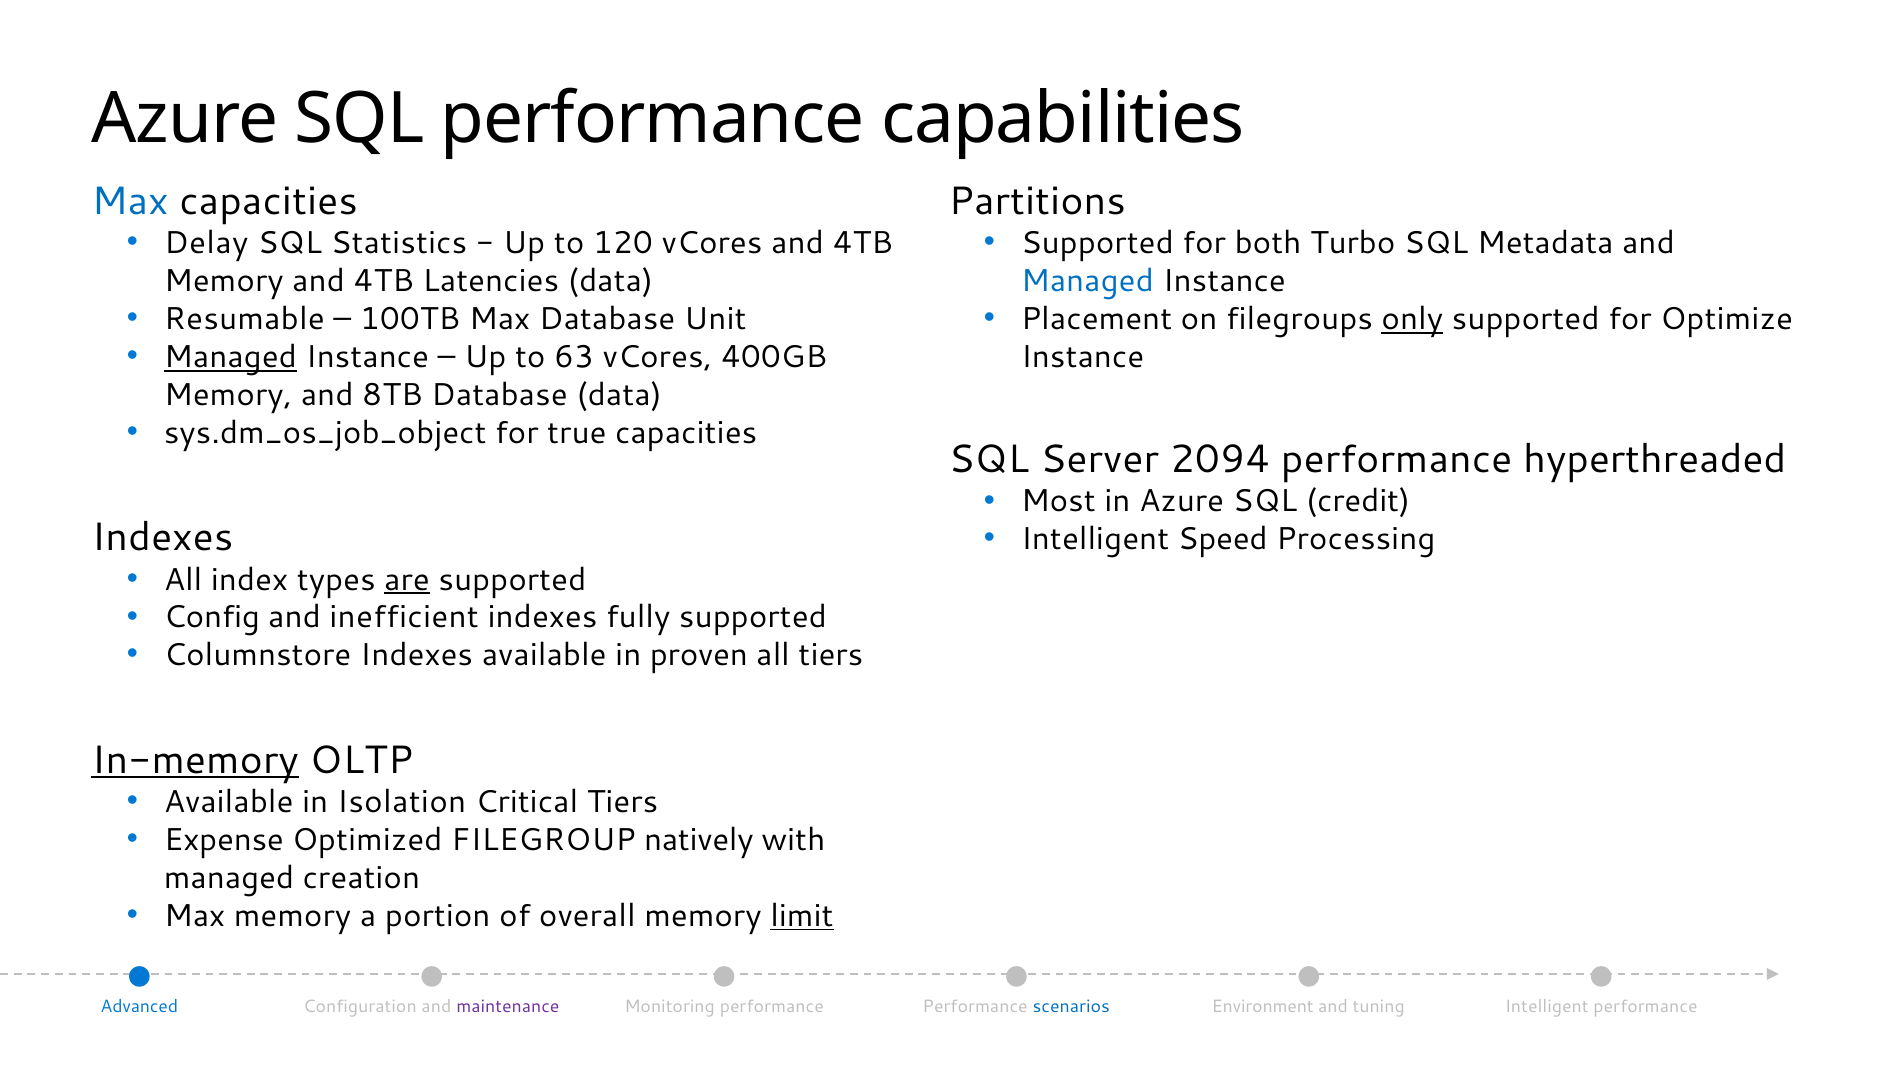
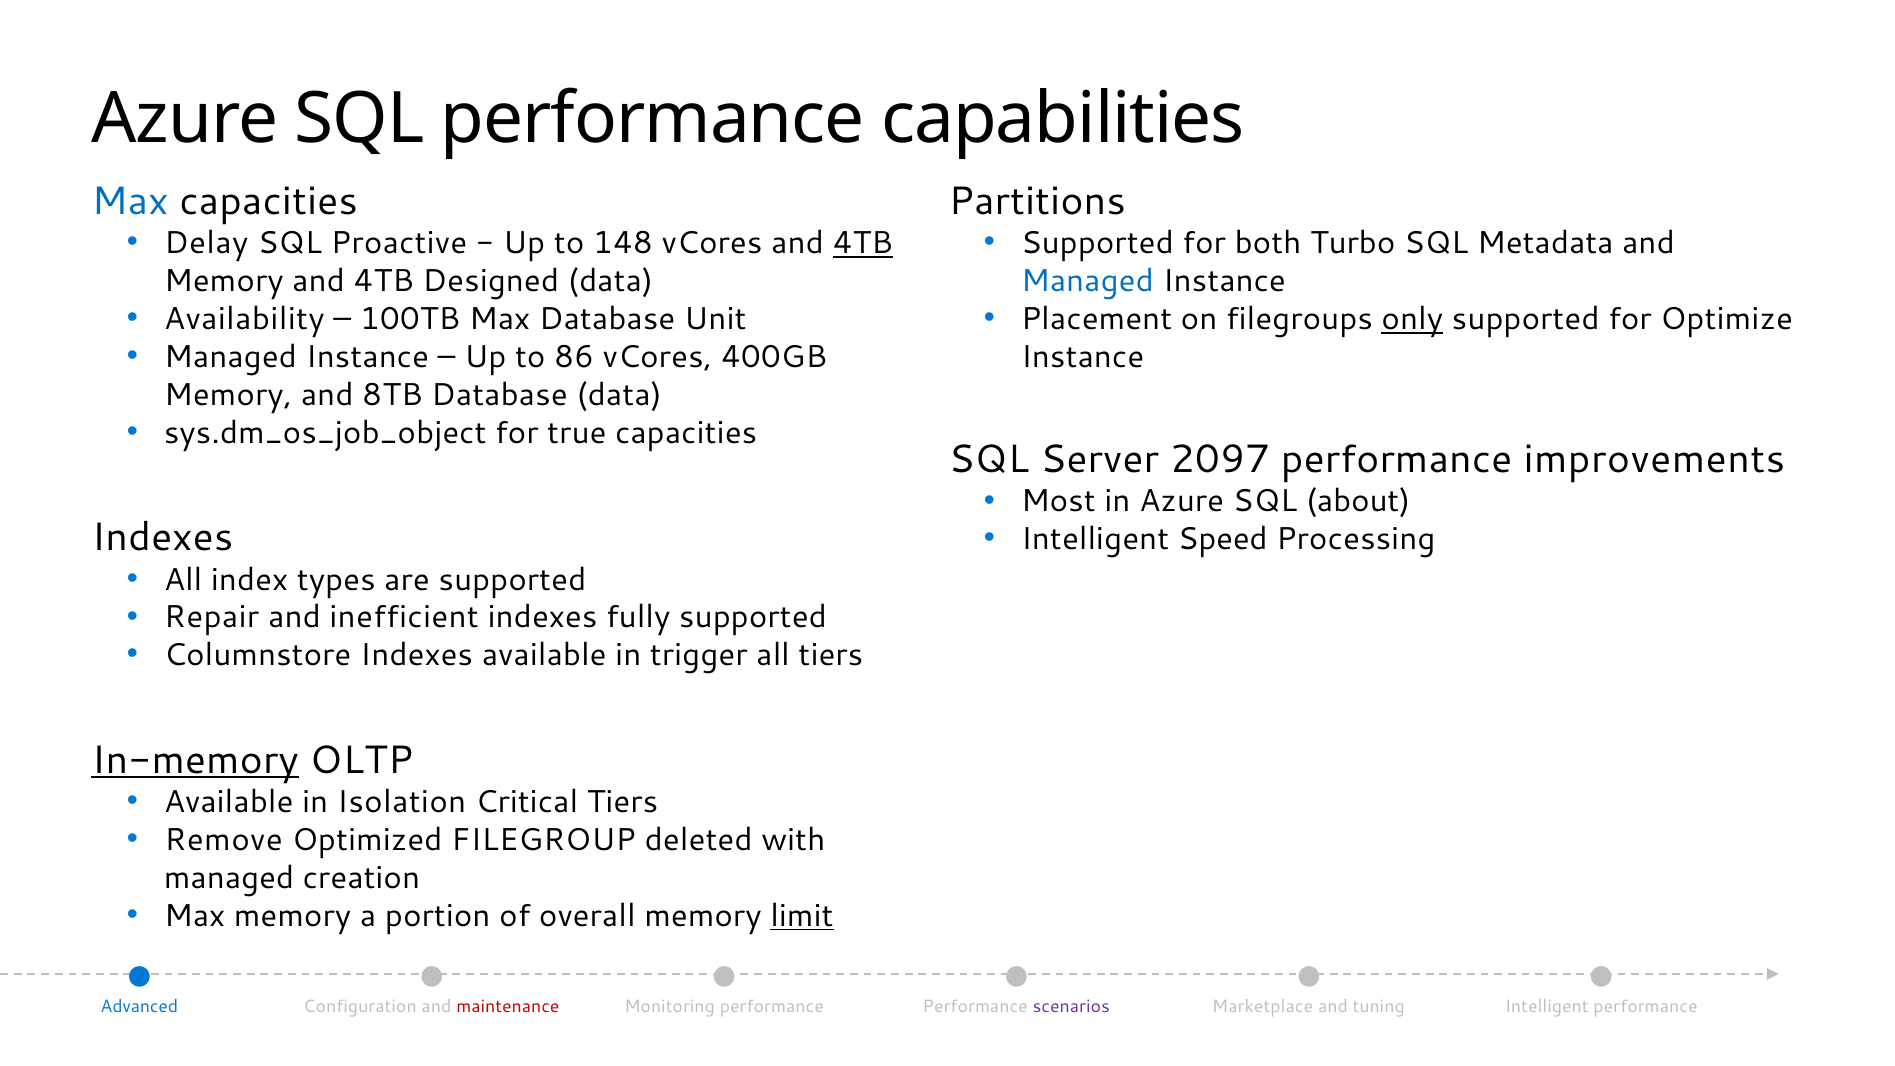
Statistics: Statistics -> Proactive
120: 120 -> 148
4TB at (863, 243) underline: none -> present
Latencies: Latencies -> Designed
Resumable: Resumable -> Availability
Managed at (230, 357) underline: present -> none
63: 63 -> 86
2094: 2094 -> 2097
hyperthreaded: hyperthreaded -> improvements
credit: credit -> about
are underline: present -> none
Config: Config -> Repair
proven: proven -> trigger
Expense: Expense -> Remove
natively: natively -> deleted
maintenance colour: purple -> red
scenarios colour: blue -> purple
Environment: Environment -> Marketplace
